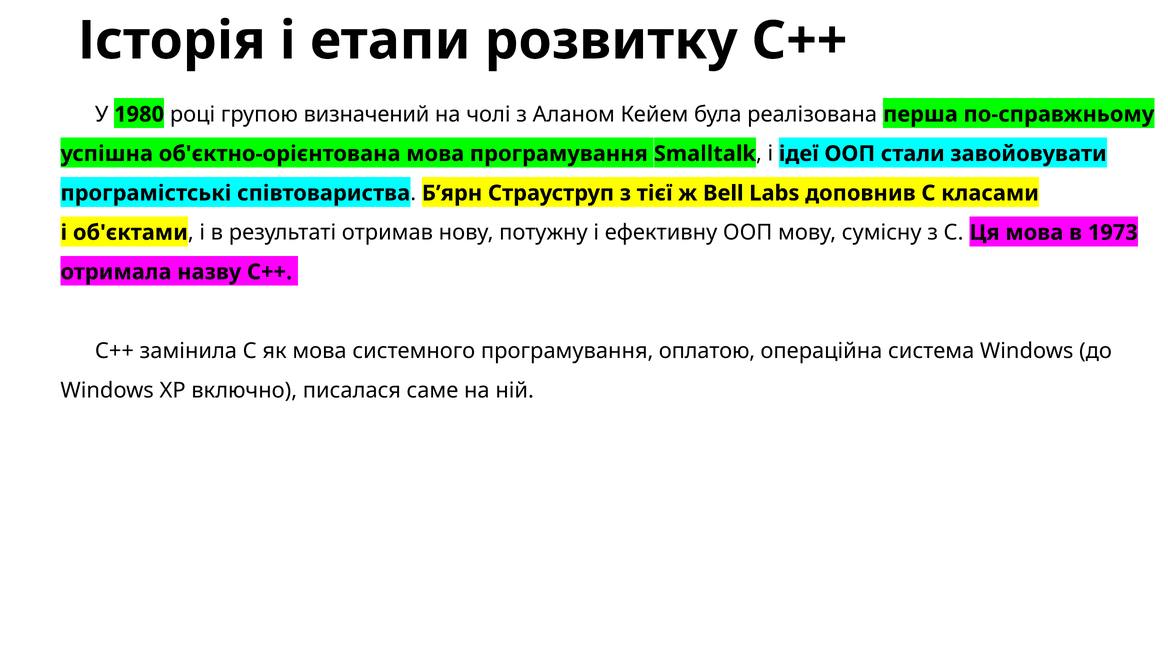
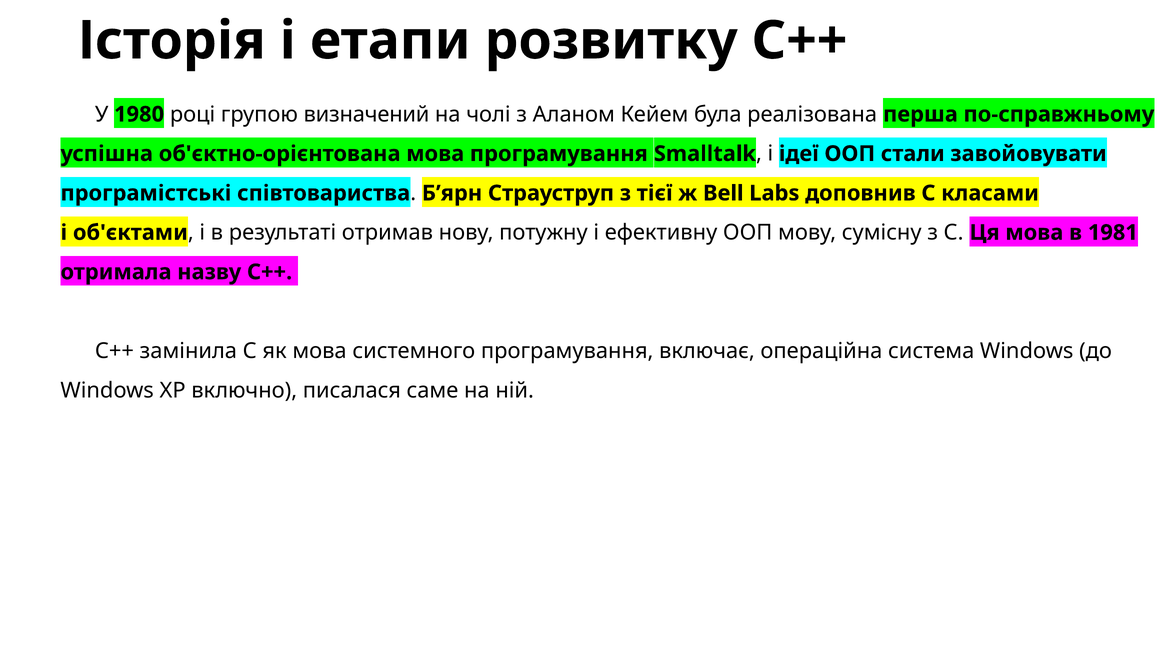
1973: 1973 -> 1981
оплатою: оплатою -> включає
